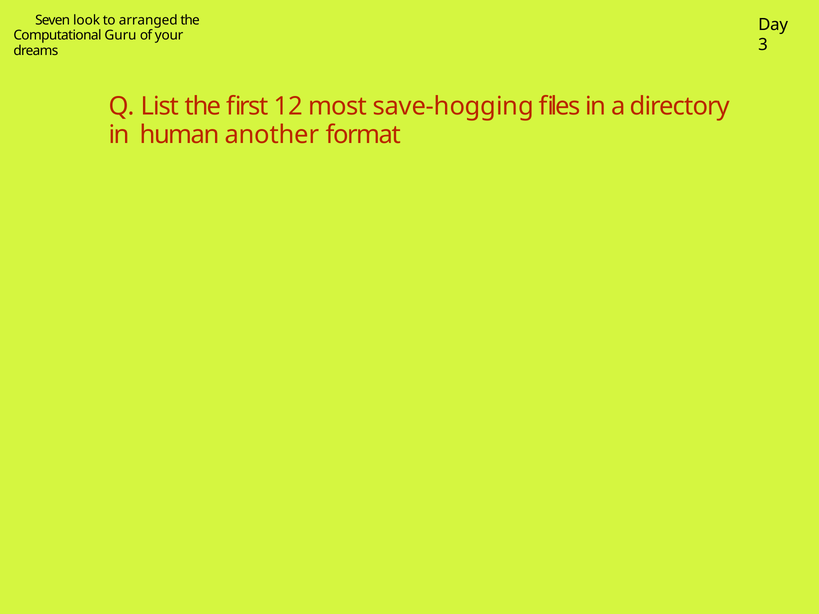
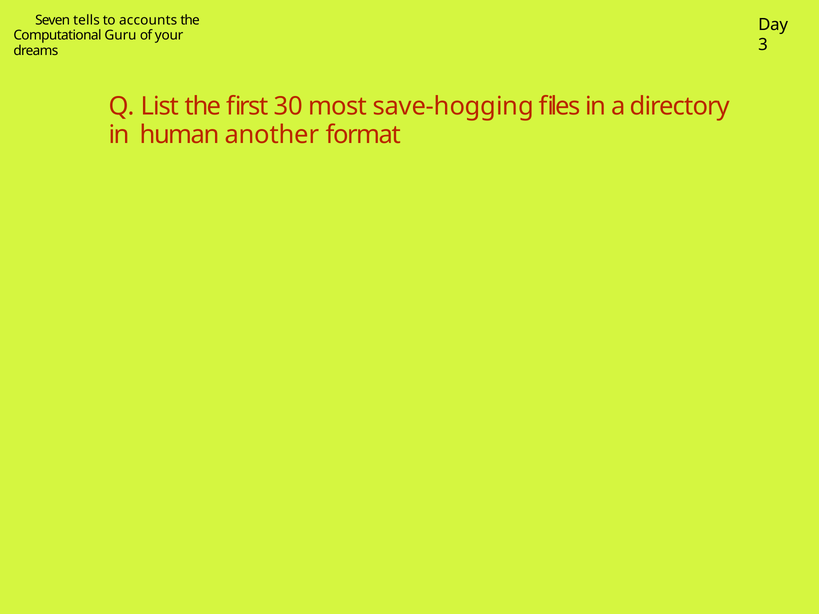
look: look -> tells
arranged: arranged -> accounts
12: 12 -> 30
